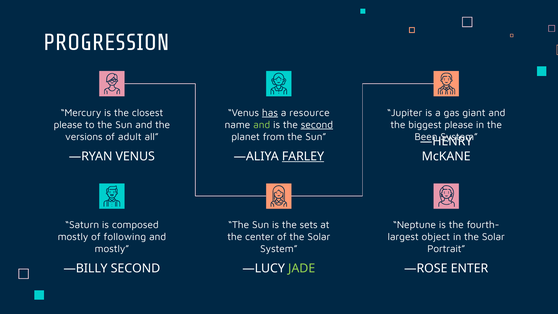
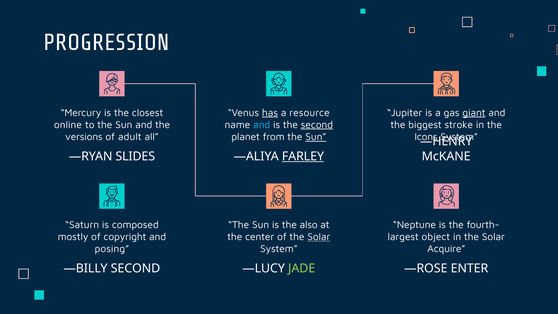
giant underline: none -> present
please at (68, 125): please -> online
and at (262, 125) colour: light green -> light blue
biggest please: please -> stroke
Sun at (316, 137) underline: none -> present
Been: Been -> Icons
—RYAN VENUS: VENUS -> SLIDES
sets: sets -> also
following: following -> copyright
Solar at (319, 237) underline: none -> present
mostly at (112, 249): mostly -> posing
Portrait: Portrait -> Acquire
